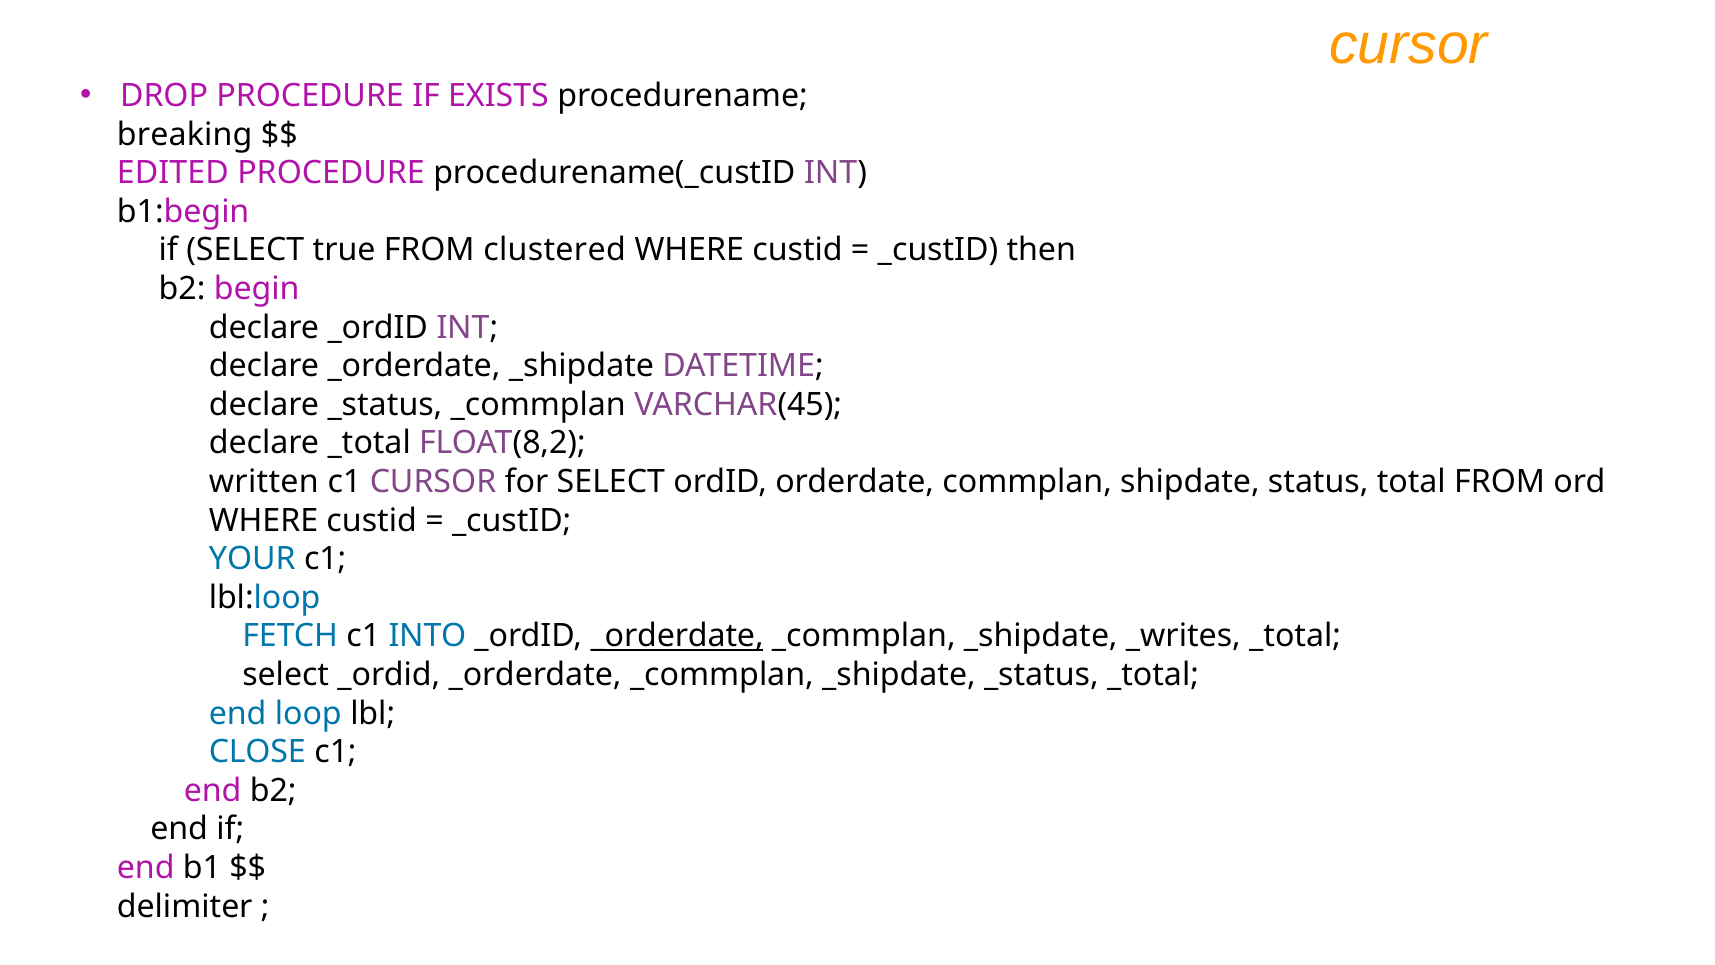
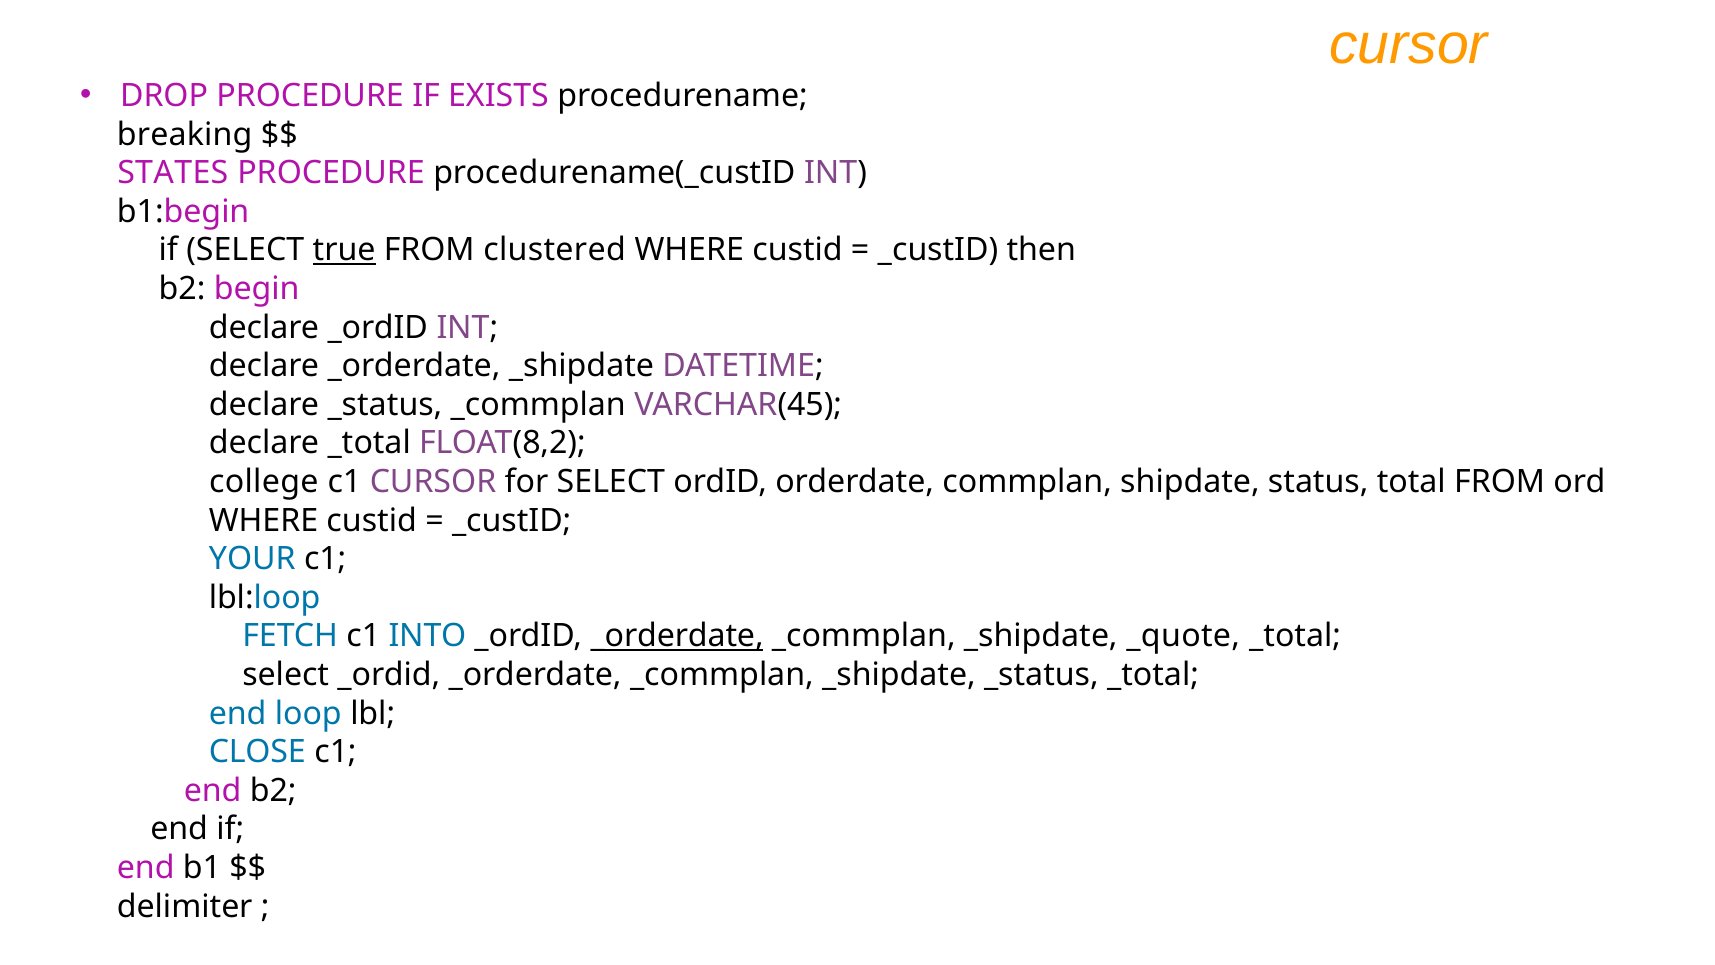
EDITED: EDITED -> STATES
true underline: none -> present
written: written -> college
_writes: _writes -> _quote
